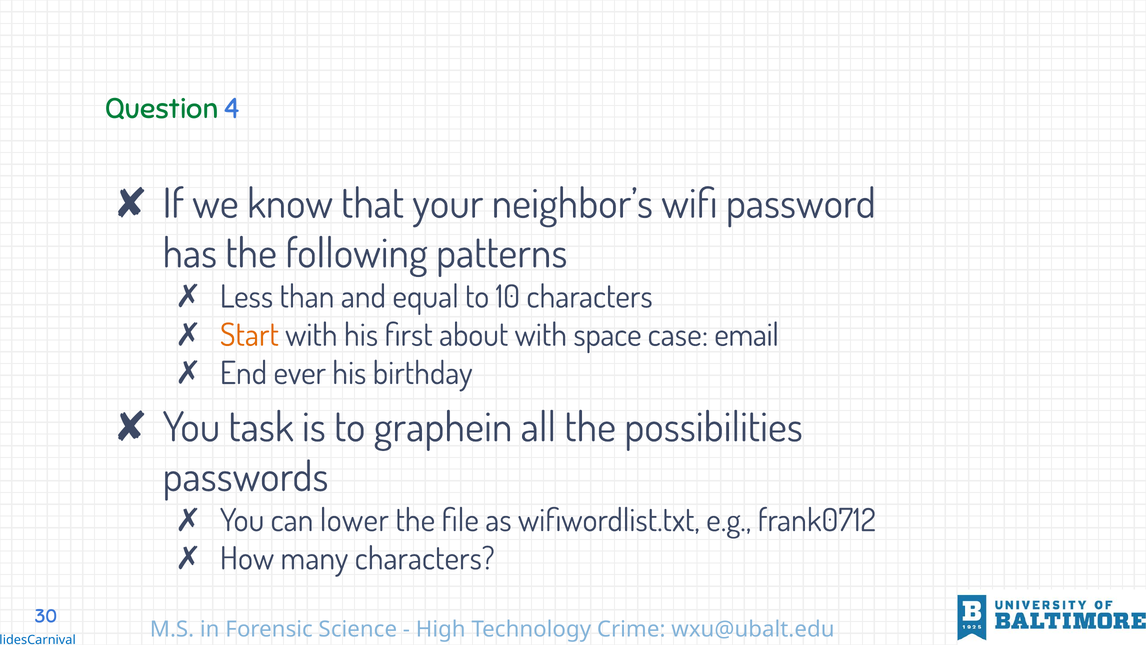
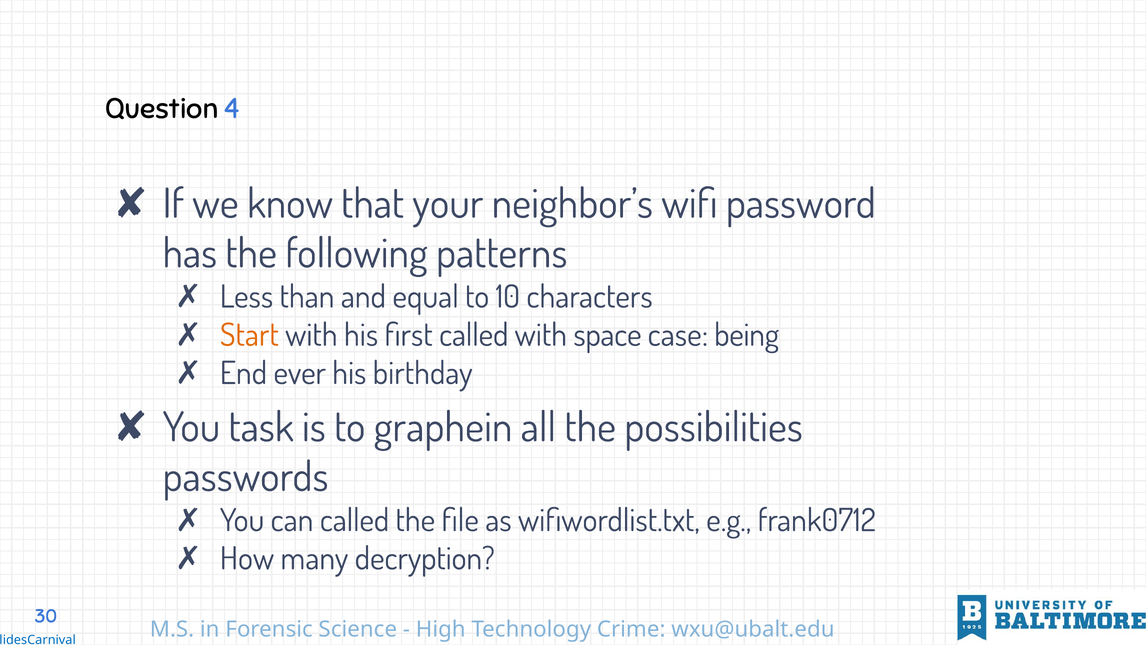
Question colour: green -> black
first about: about -> called
email: email -> being
can lower: lower -> called
many characters: characters -> decryption
